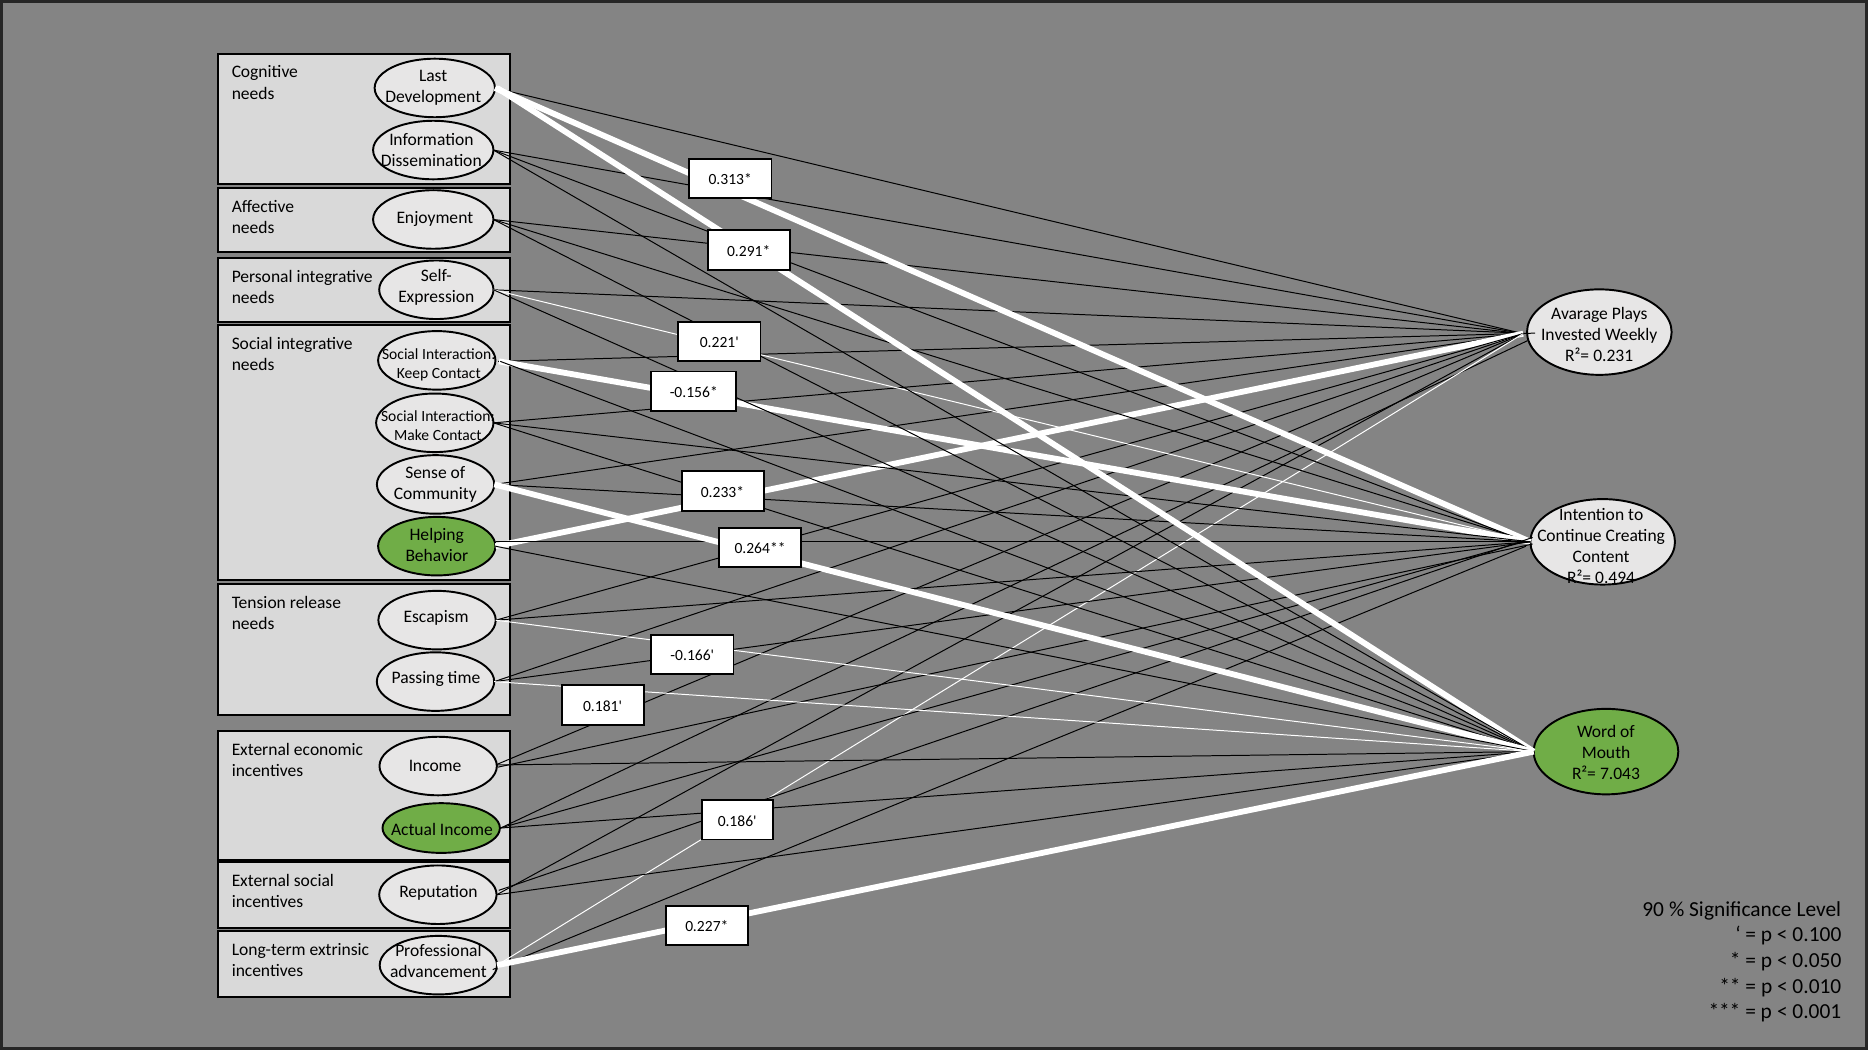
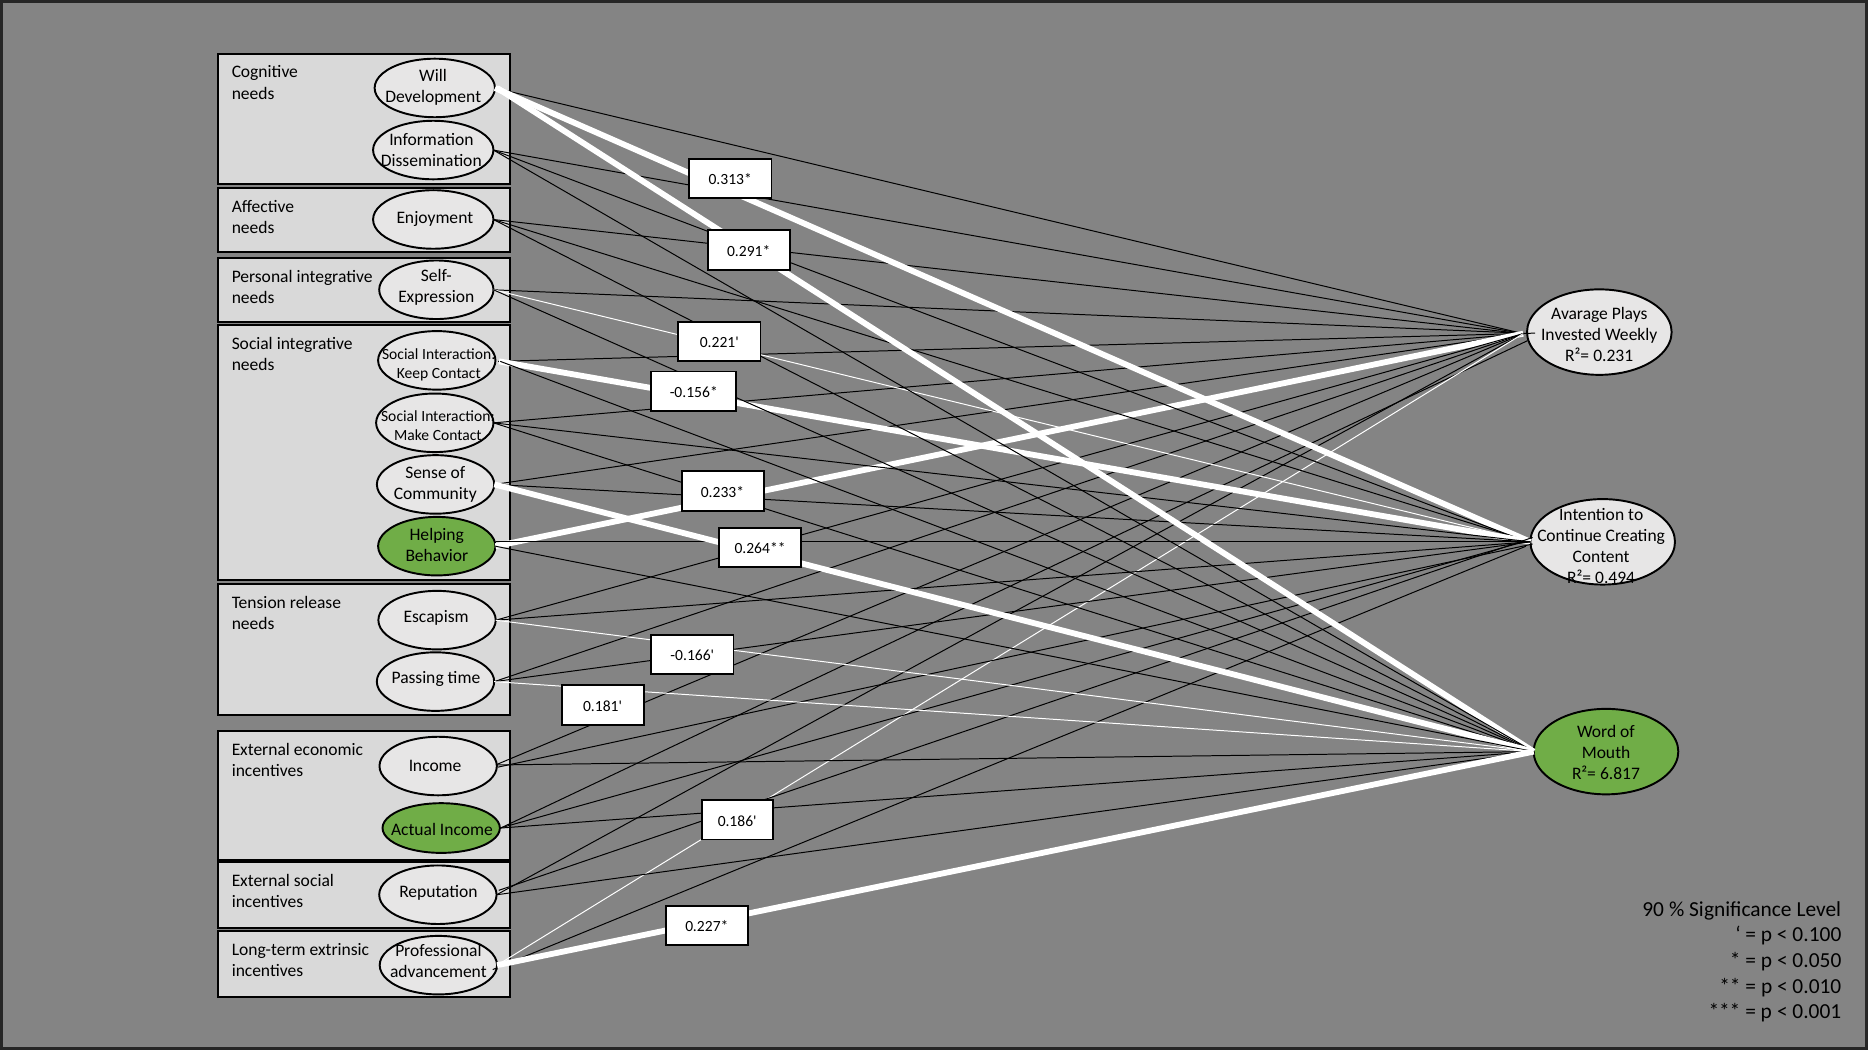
Last: Last -> Will
7.043: 7.043 -> 6.817
